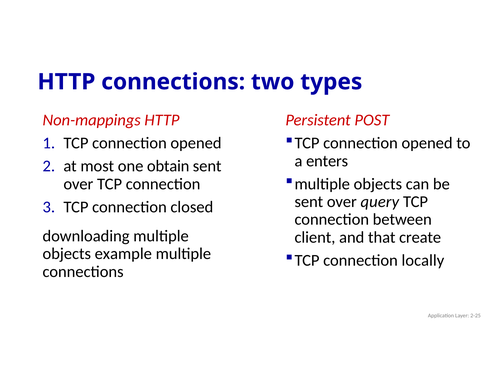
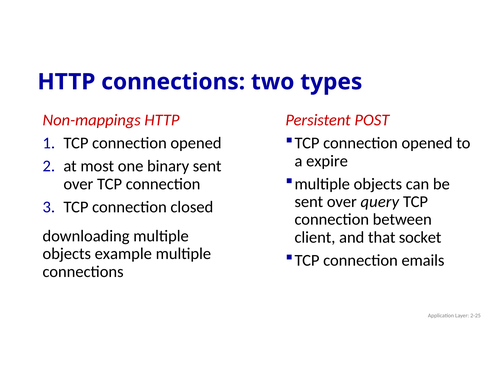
enters: enters -> expire
obtain: obtain -> binary
create: create -> socket
locally: locally -> emails
